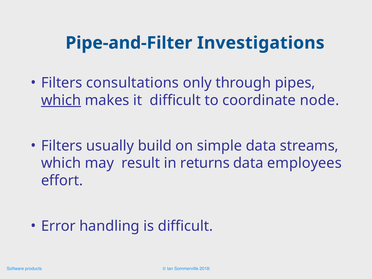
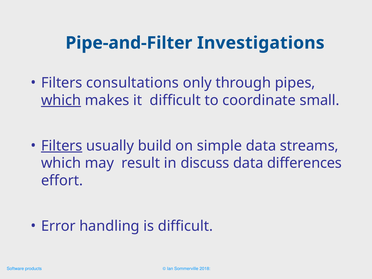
node: node -> small
Filters at (62, 146) underline: none -> present
returns: returns -> discuss
employees: employees -> differences
